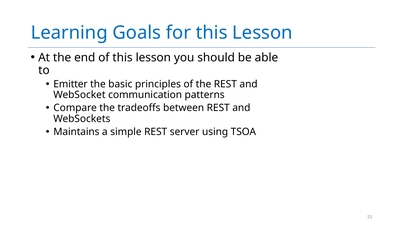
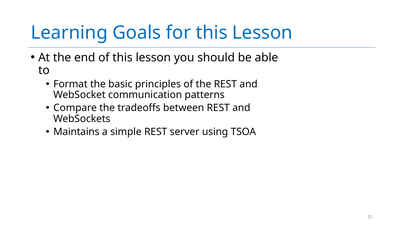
Emitter: Emitter -> Format
